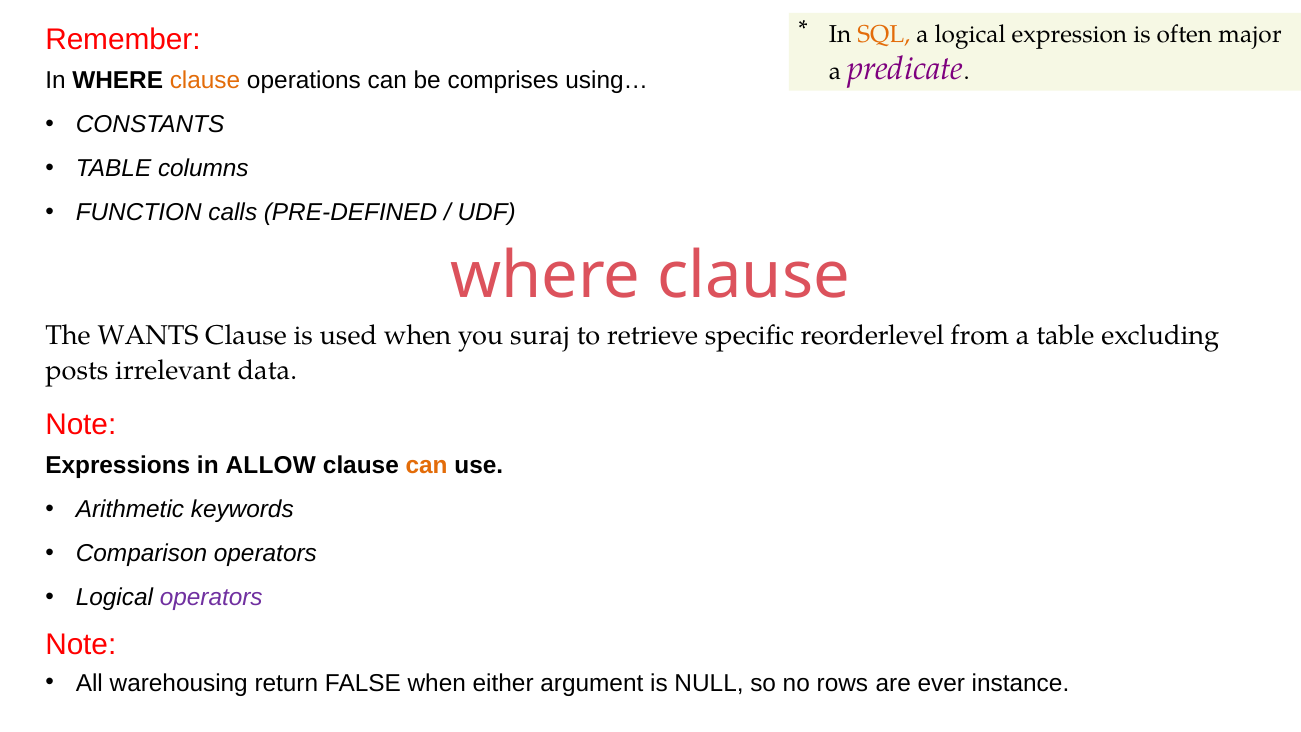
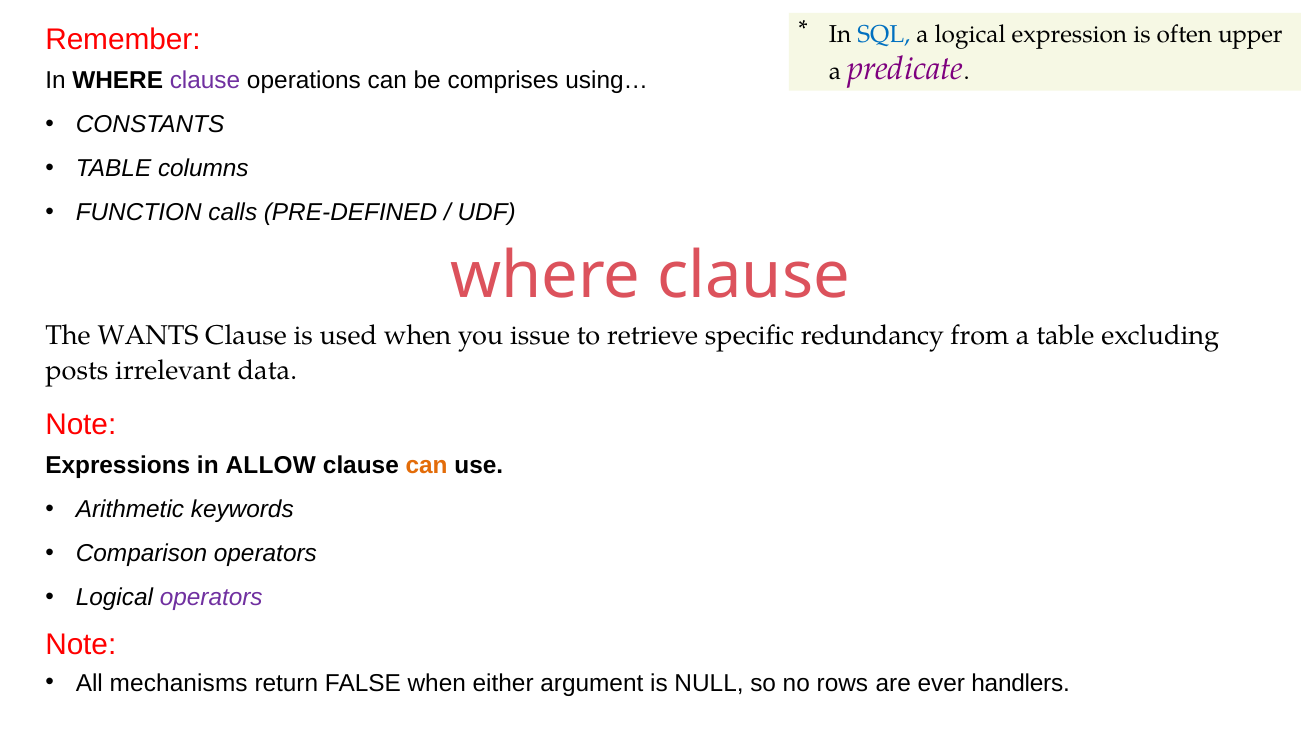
SQL colour: orange -> blue
major: major -> upper
clause at (205, 81) colour: orange -> purple
suraj: suraj -> issue
reorderlevel: reorderlevel -> redundancy
warehousing: warehousing -> mechanisms
instance: instance -> handlers
